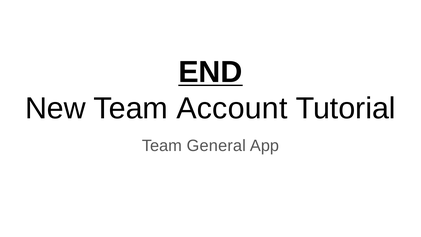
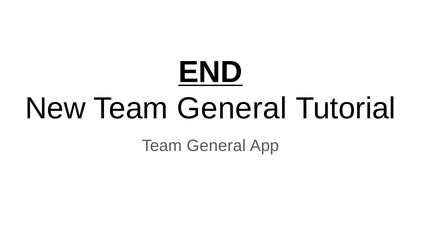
New Team Account: Account -> General
